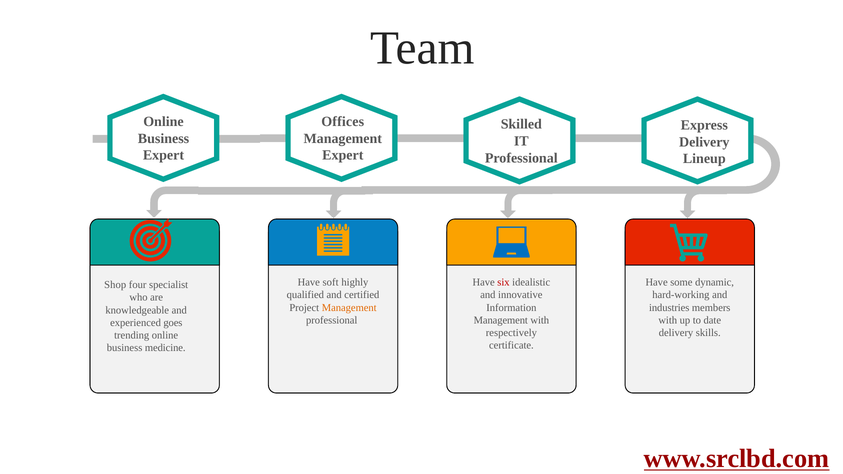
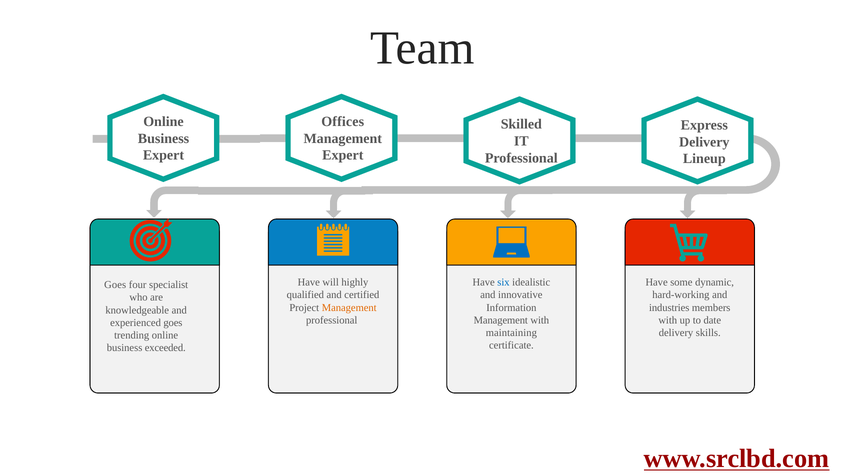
soft: soft -> will
six colour: red -> blue
Shop at (115, 285): Shop -> Goes
respectively: respectively -> maintaining
medicine: medicine -> exceeded
